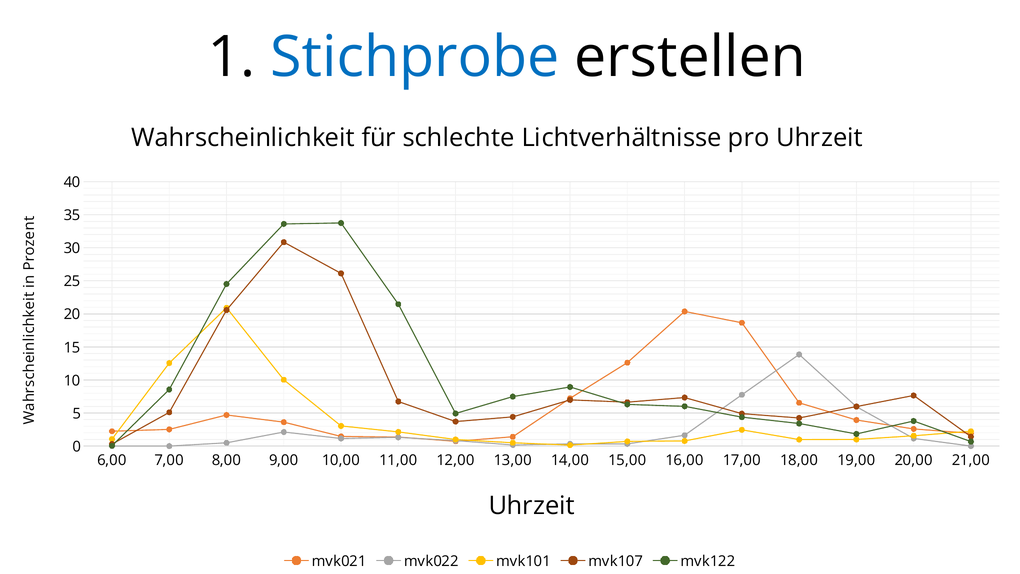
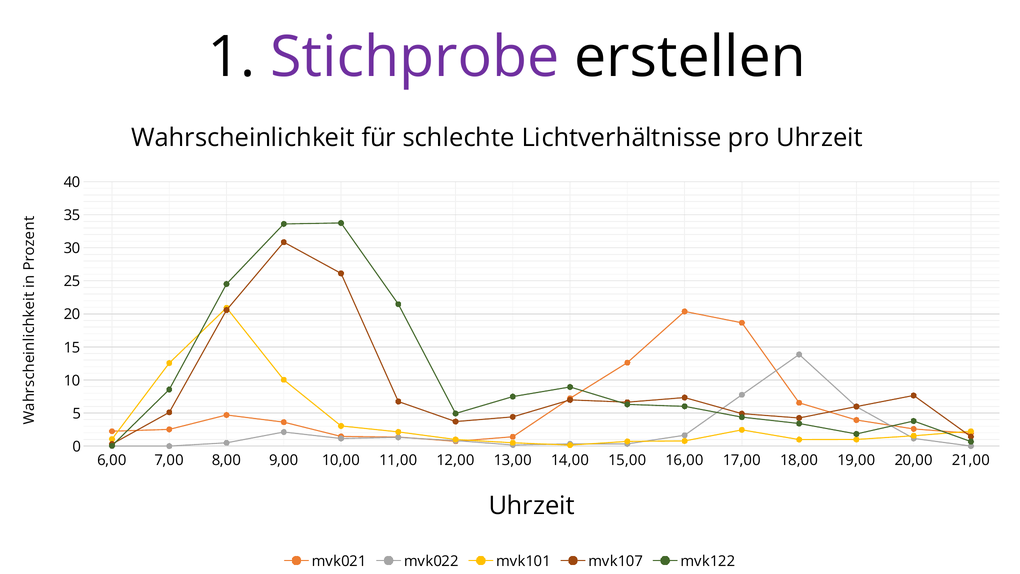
Stichprobe colour: blue -> purple
